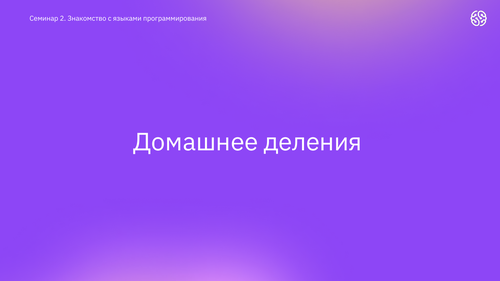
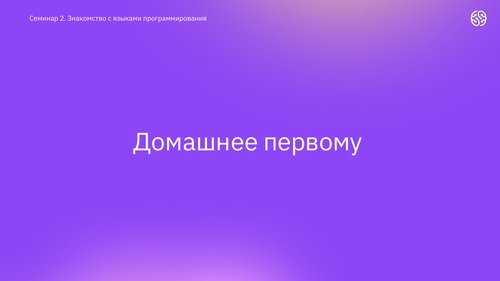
деления: деления -> первому
